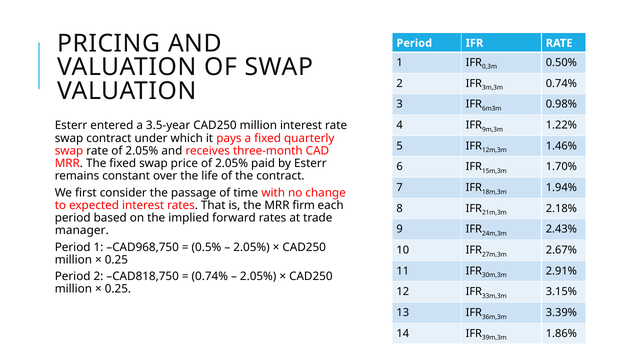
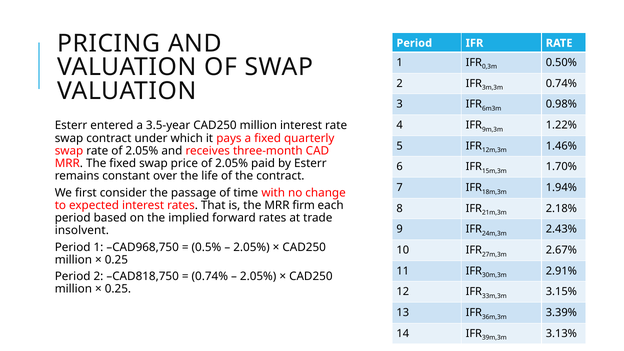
manager: manager -> insolvent
1.86%: 1.86% -> 3.13%
